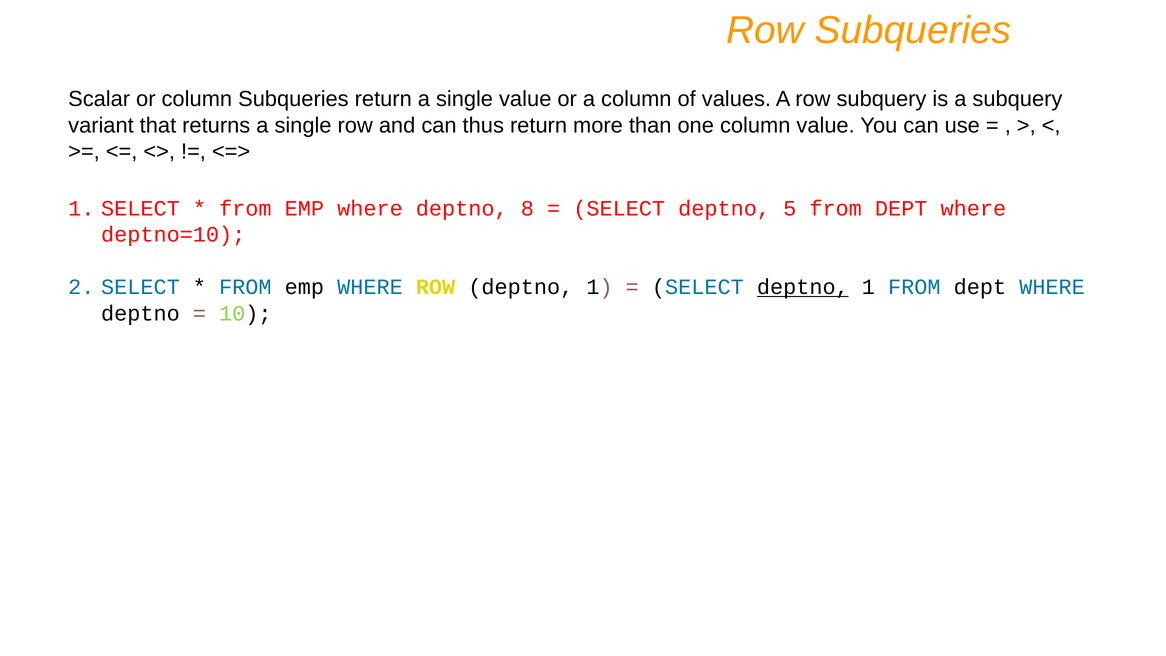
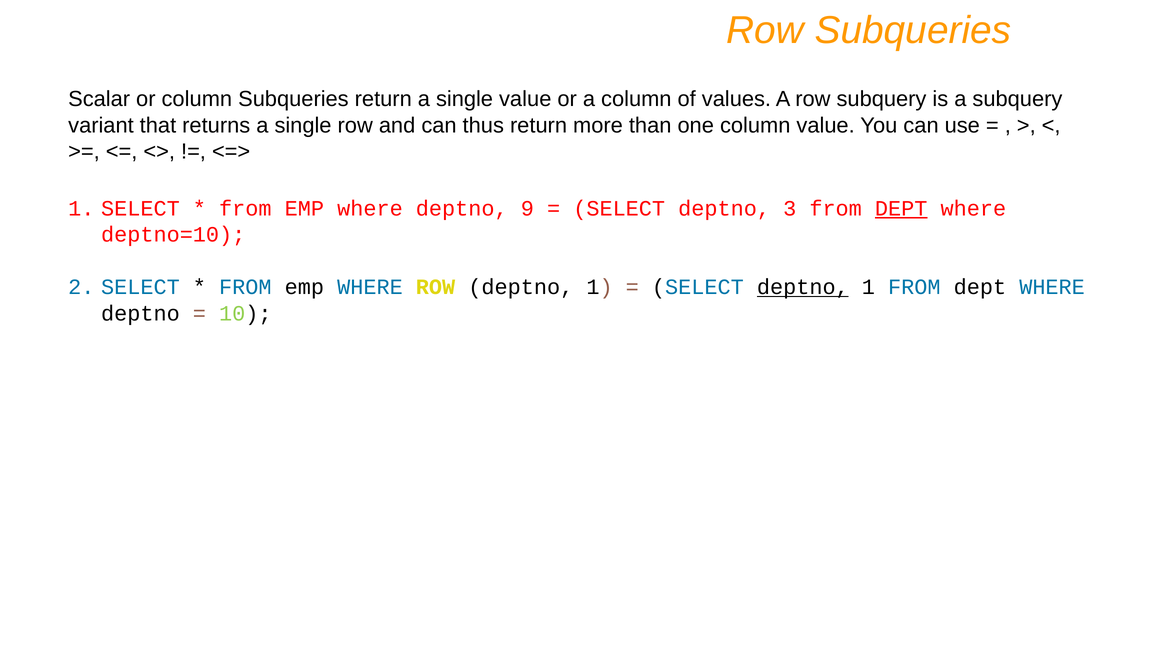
8: 8 -> 9
5: 5 -> 3
DEPT at (901, 208) underline: none -> present
